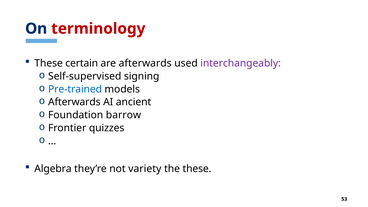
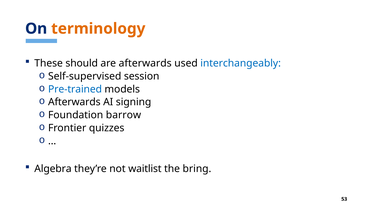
terminology colour: red -> orange
certain: certain -> should
interchangeably colour: purple -> blue
signing: signing -> session
ancient: ancient -> signing
variety: variety -> waitlist
the these: these -> bring
